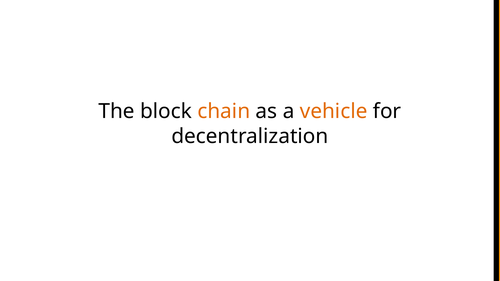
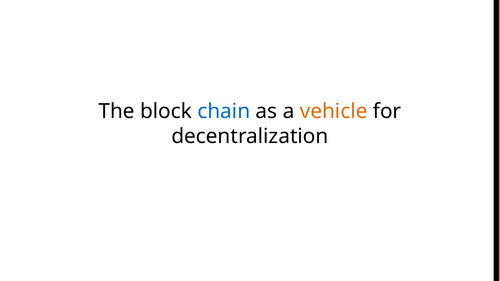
chain colour: orange -> blue
